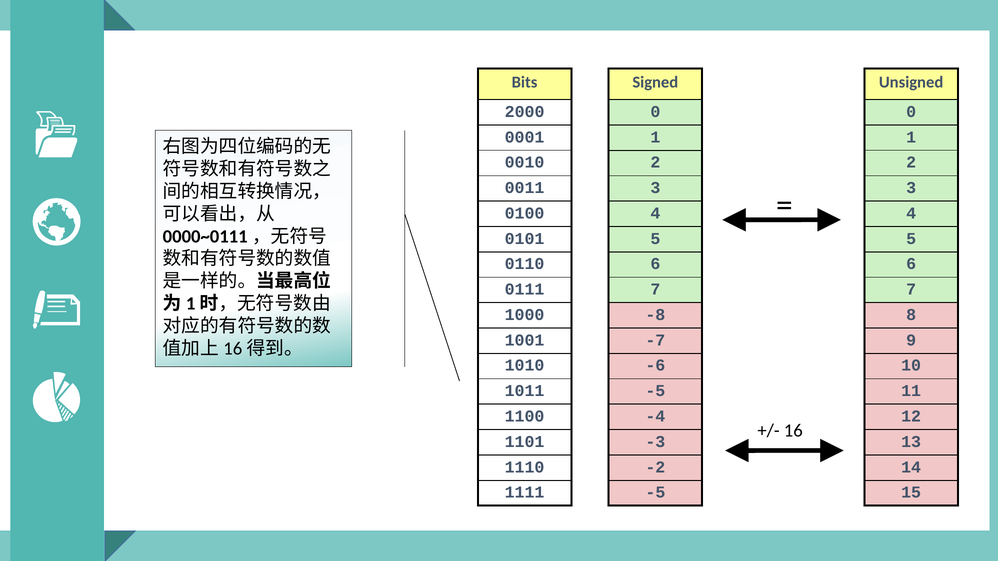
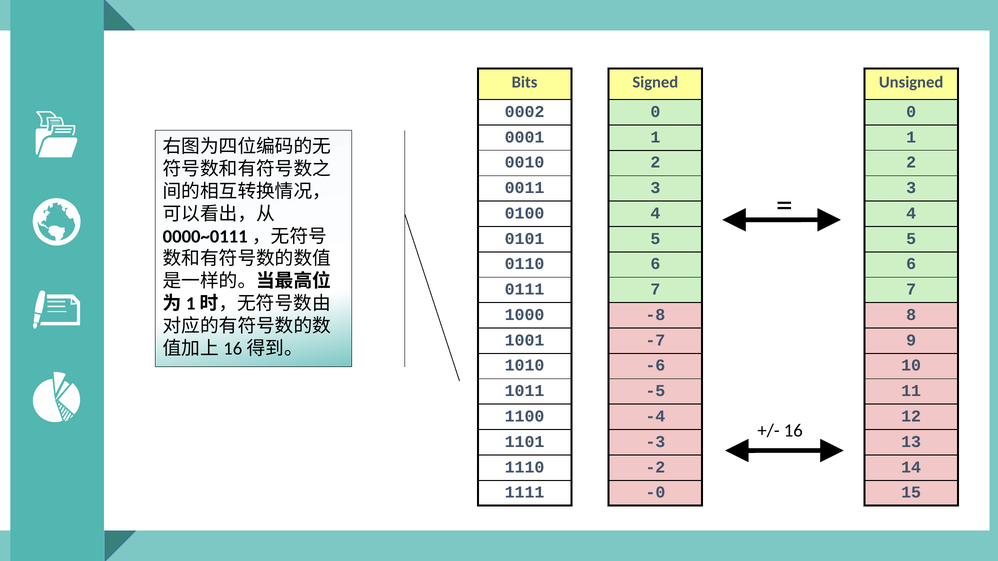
2000: 2000 -> 0002
-5 at (655, 493): -5 -> -0
